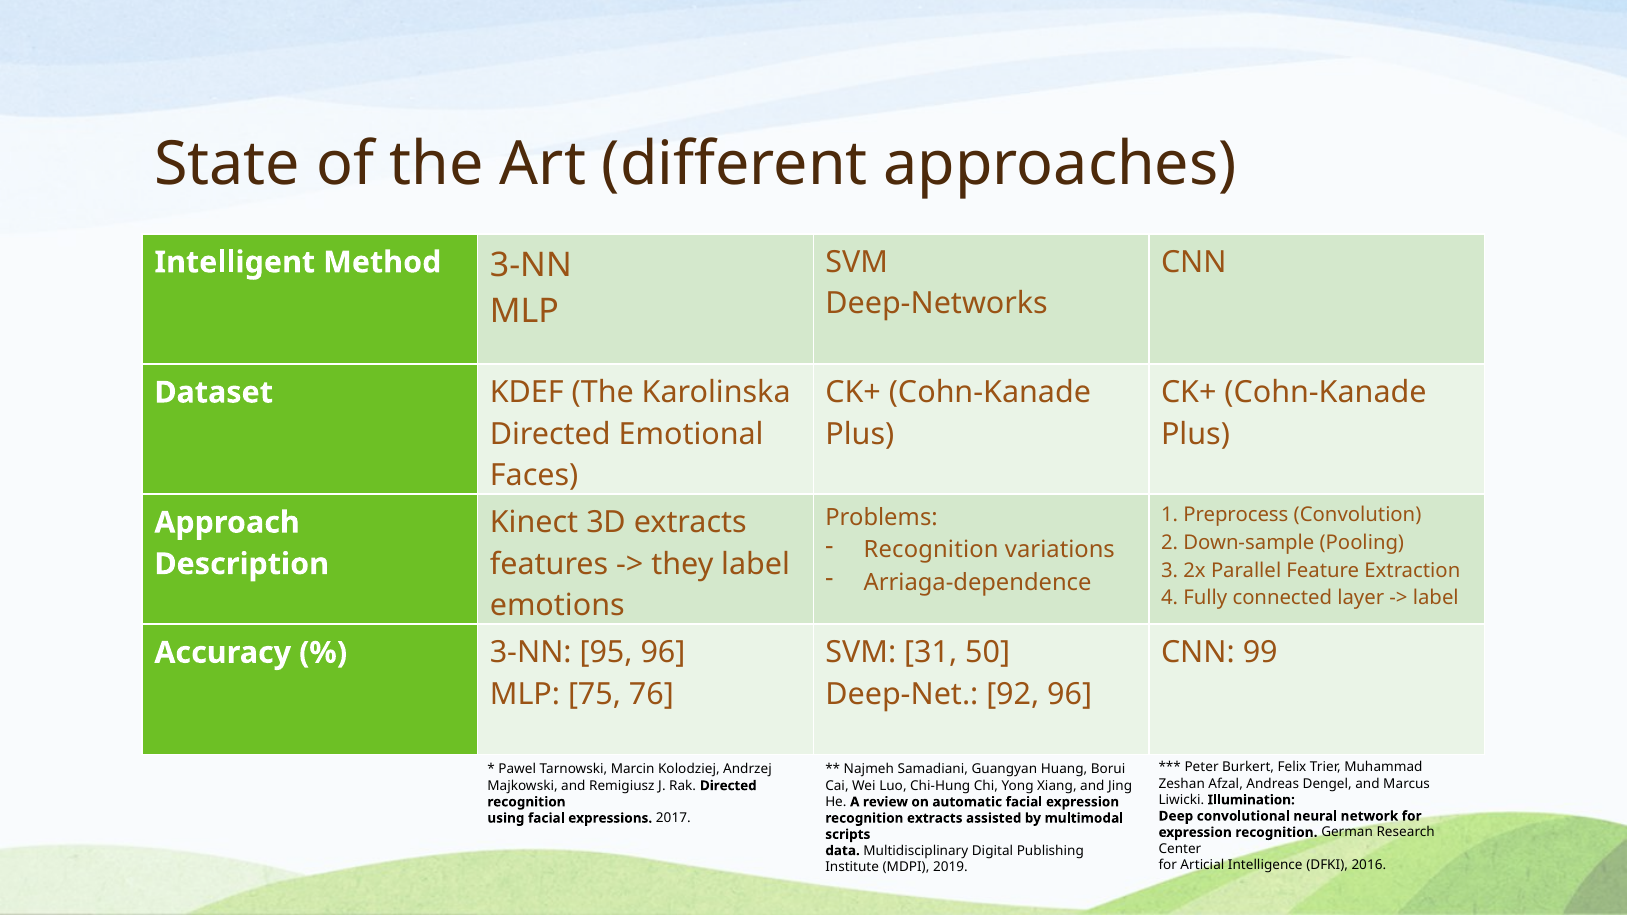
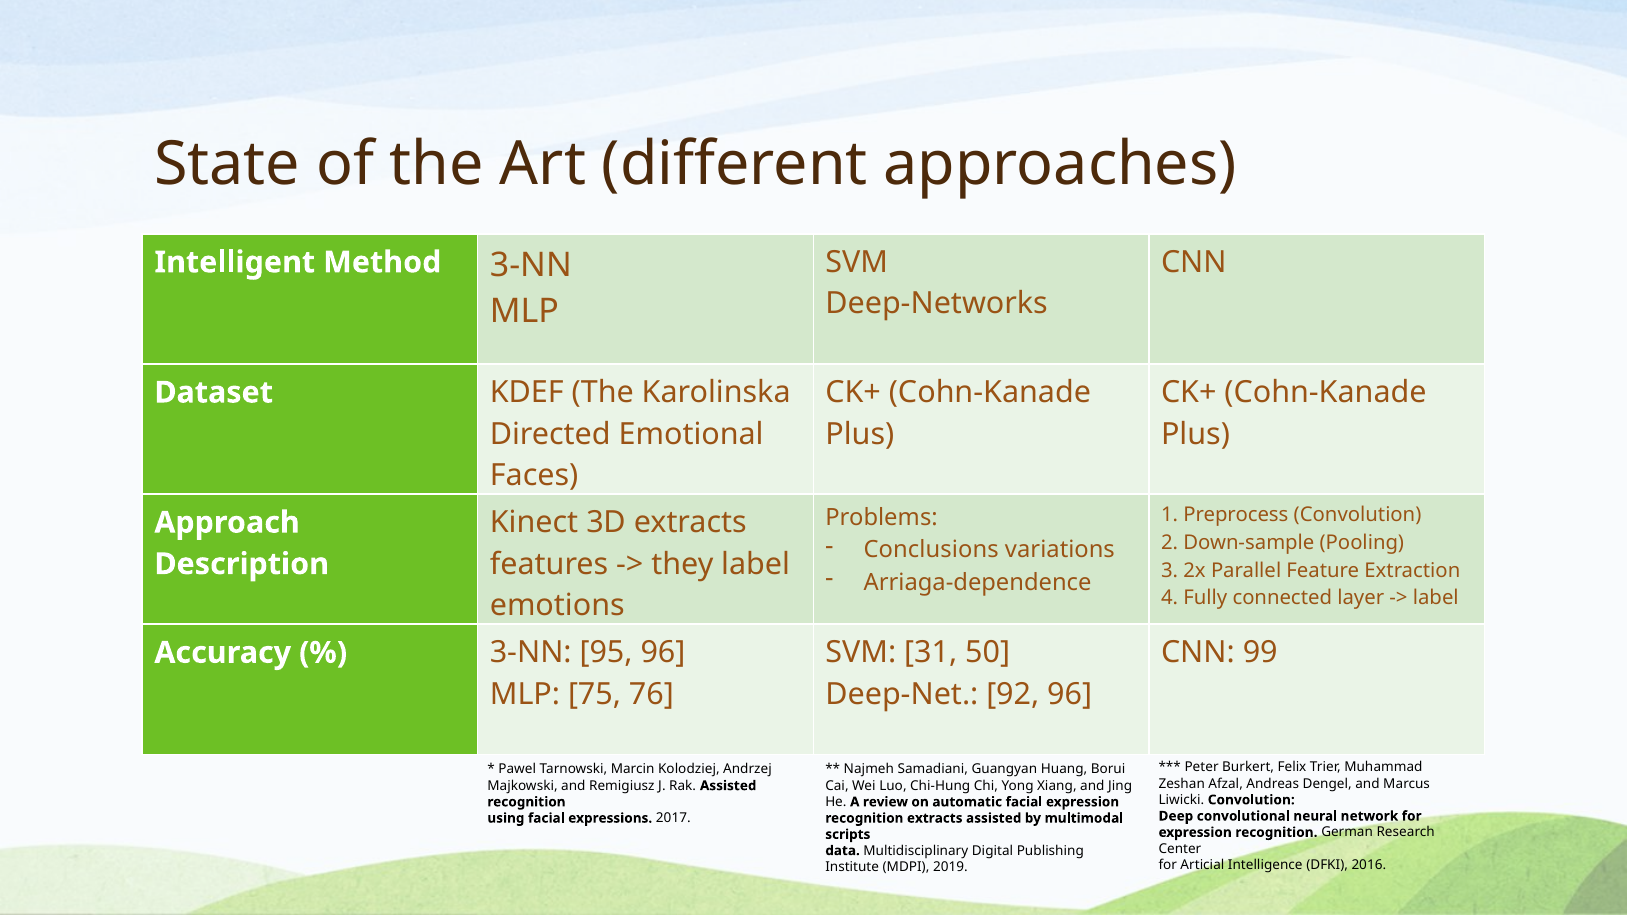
Recognition at (931, 550): Recognition -> Conclusions
Rak Directed: Directed -> Assisted
Liwicki Illumination: Illumination -> Convolution
